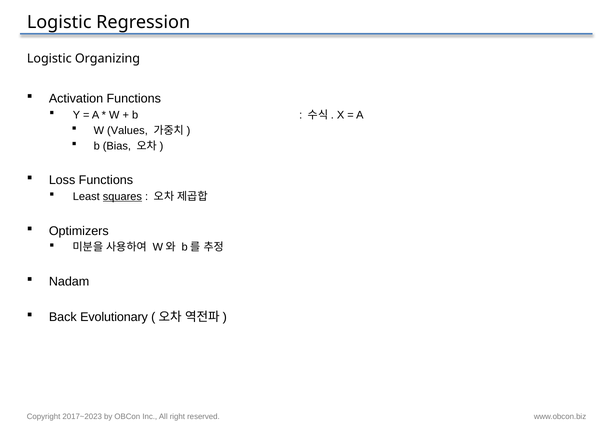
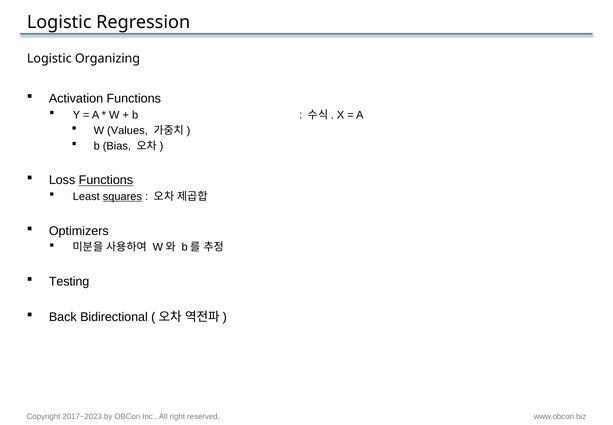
Functions at (106, 180) underline: none -> present
Nadam: Nadam -> Testing
Evolutionary: Evolutionary -> Bidirectional
